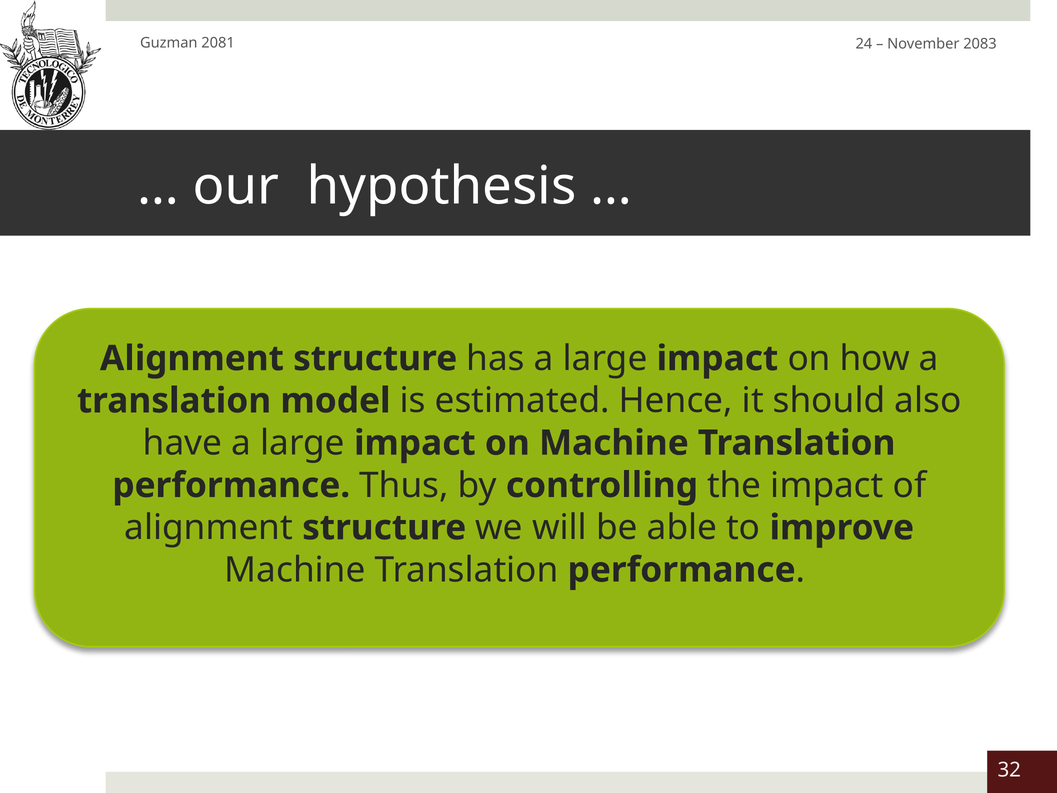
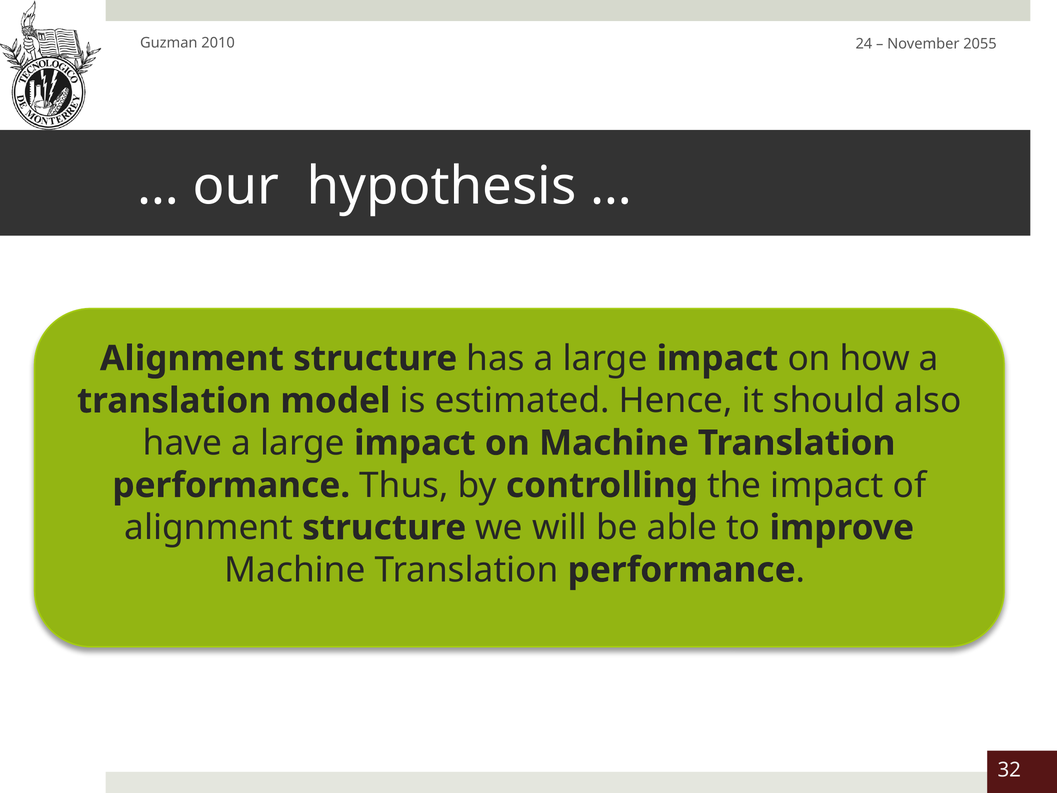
2081: 2081 -> 2010
2083: 2083 -> 2055
